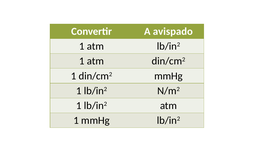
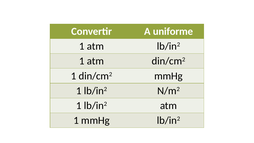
avispado: avispado -> uniforme
